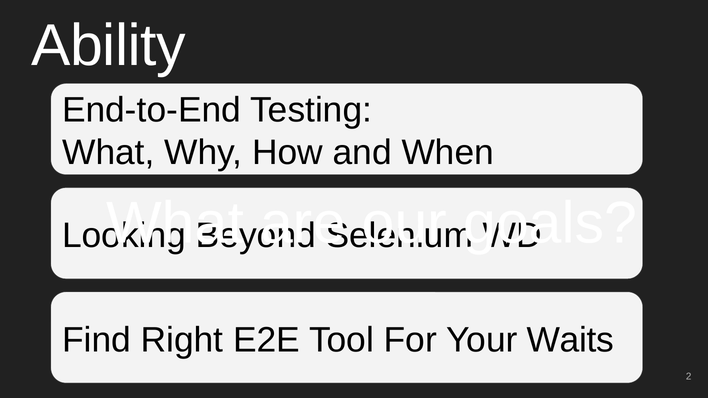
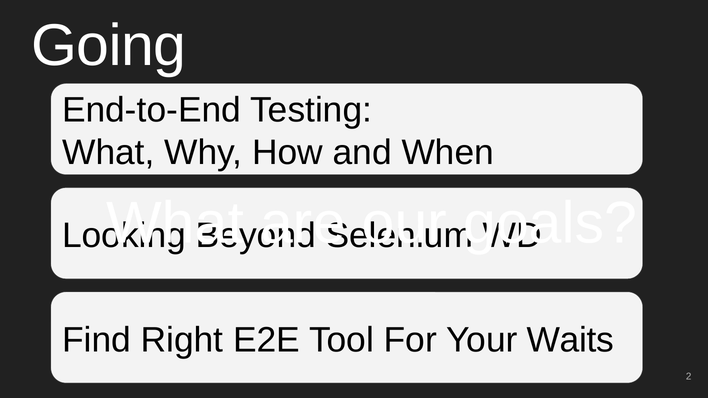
Ability: Ability -> Going
